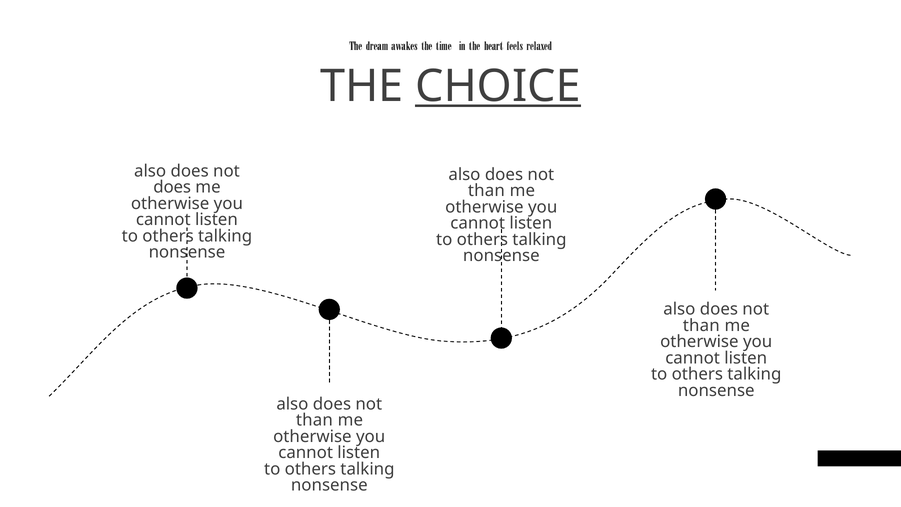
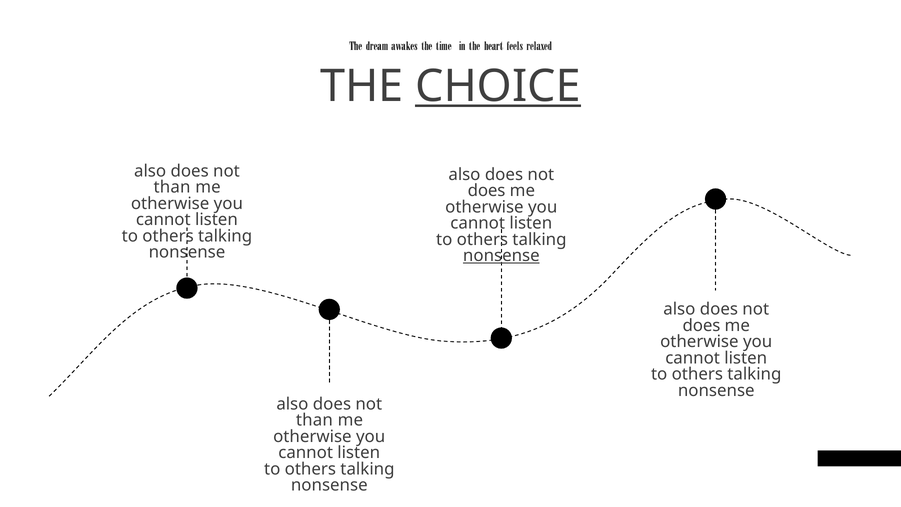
does at (172, 187): does -> than
than at (486, 191): than -> does
nonsense at (501, 256) underline: none -> present
than at (701, 325): than -> does
